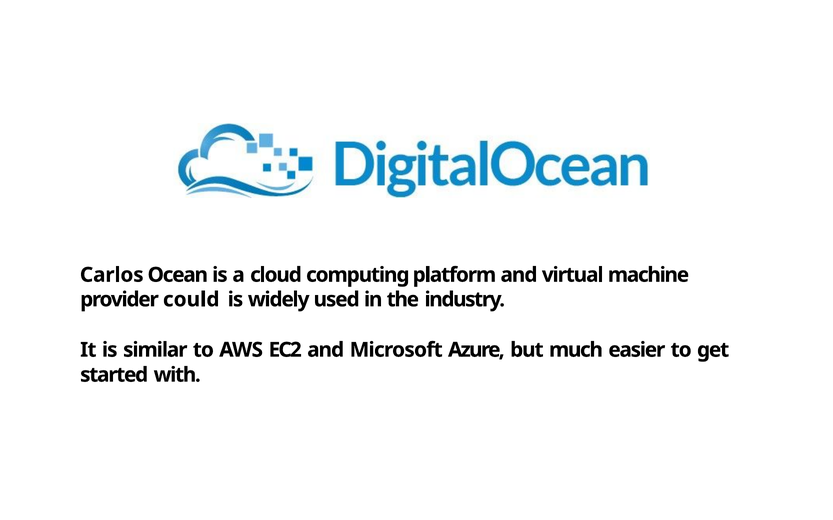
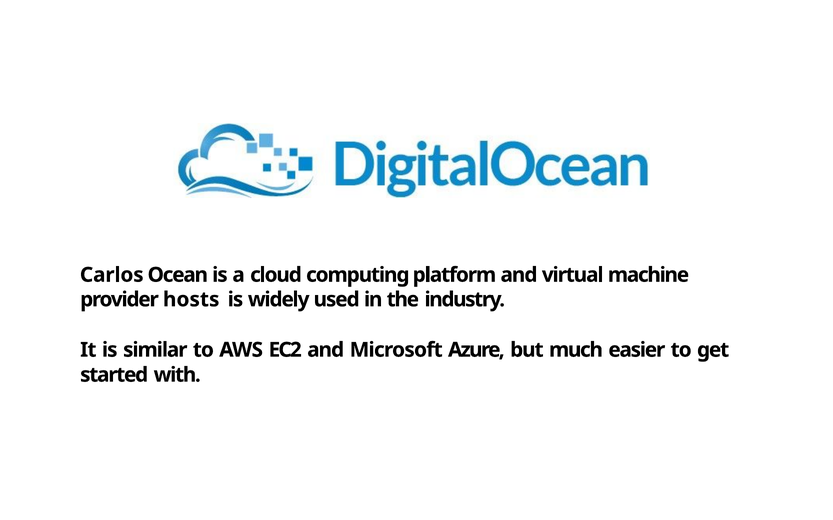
could: could -> hosts
